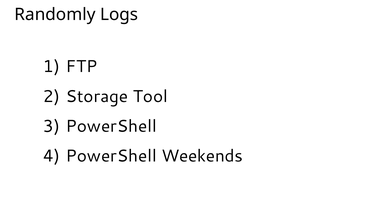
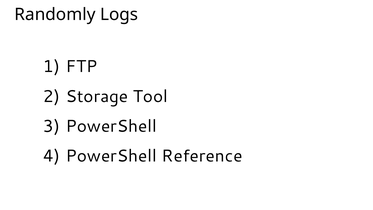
Weekends: Weekends -> Reference
